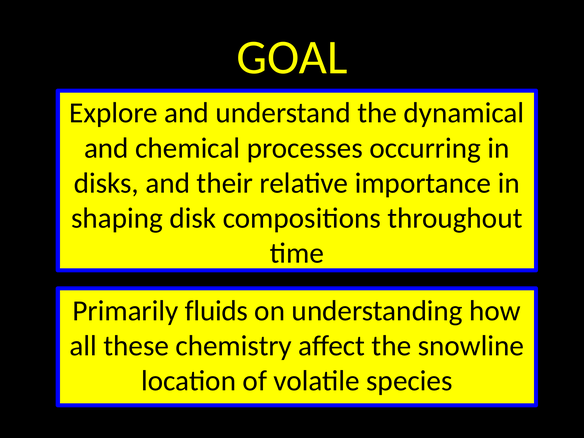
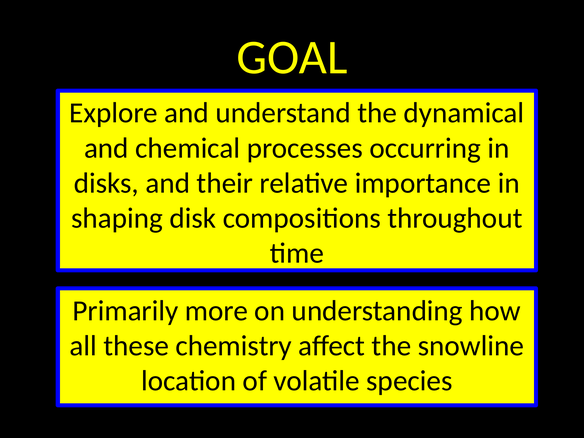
fluids: fluids -> more
